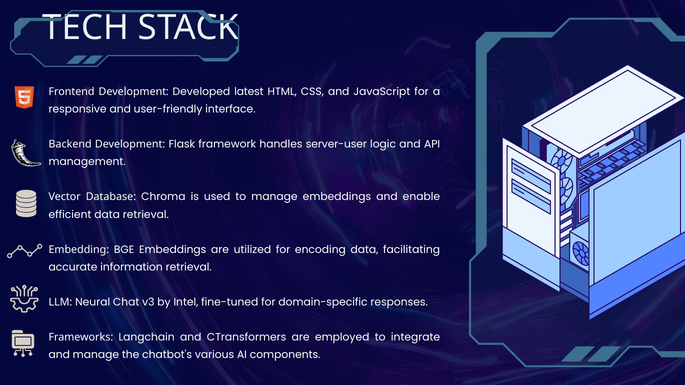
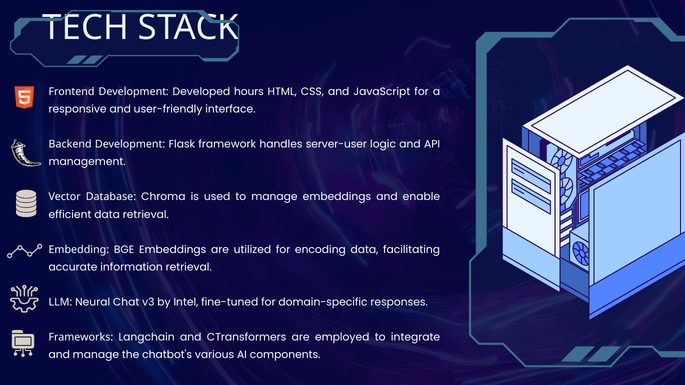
latest: latest -> hours
